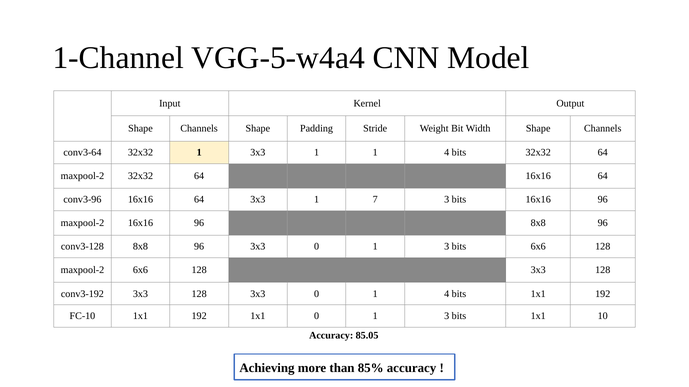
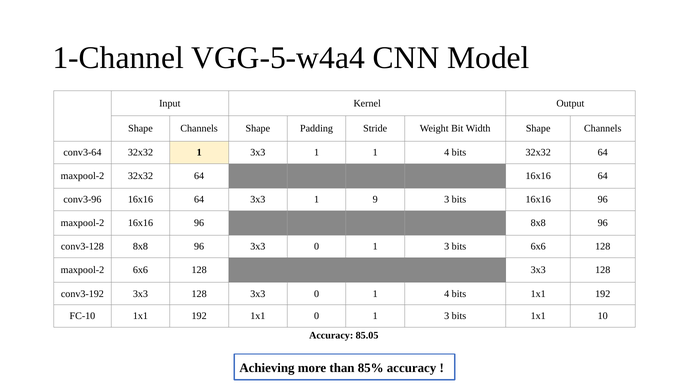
7: 7 -> 9
